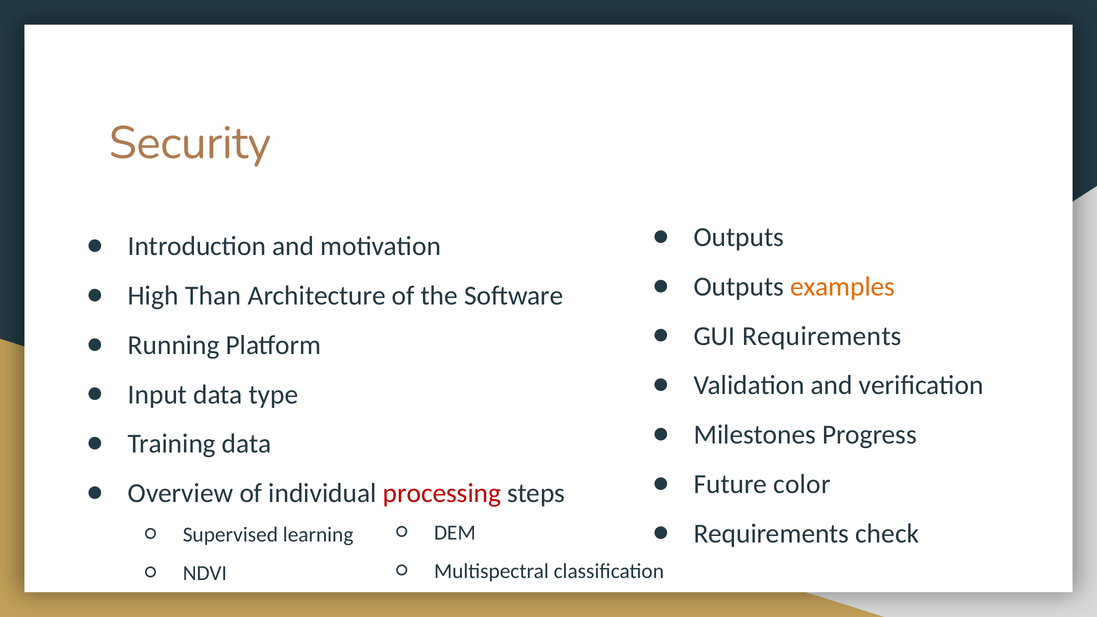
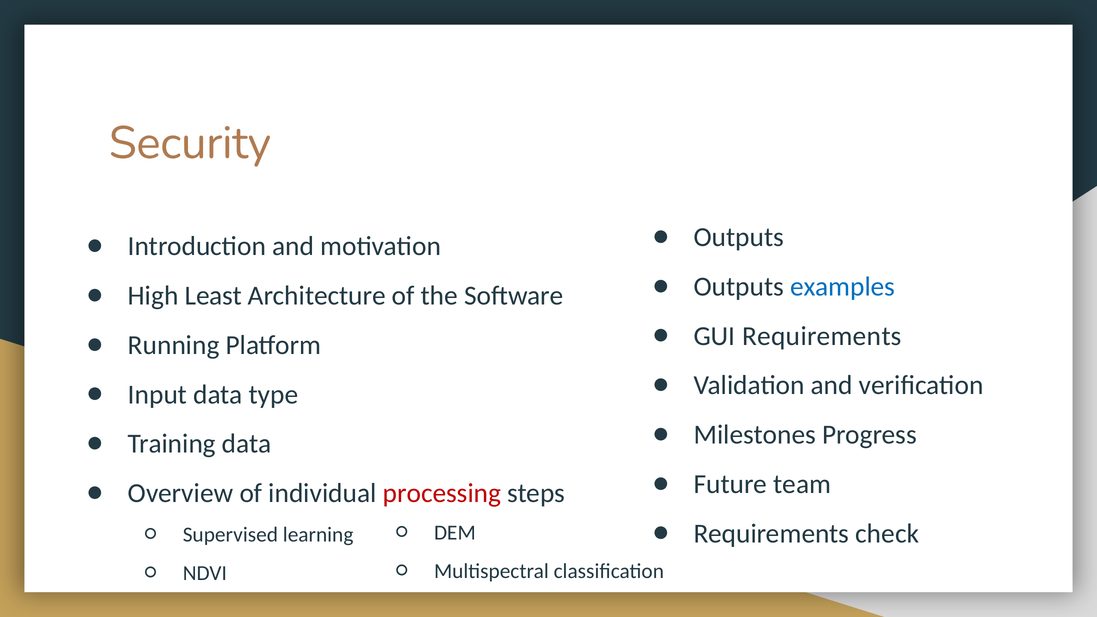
examples colour: orange -> blue
Than: Than -> Least
color: color -> team
